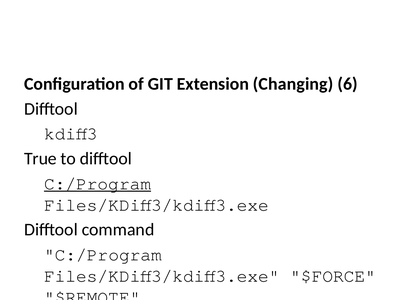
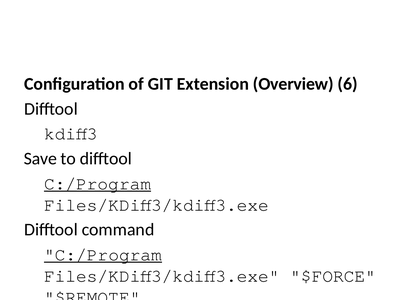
Changing: Changing -> Overview
True: True -> Save
C:/Program at (103, 255) underline: none -> present
